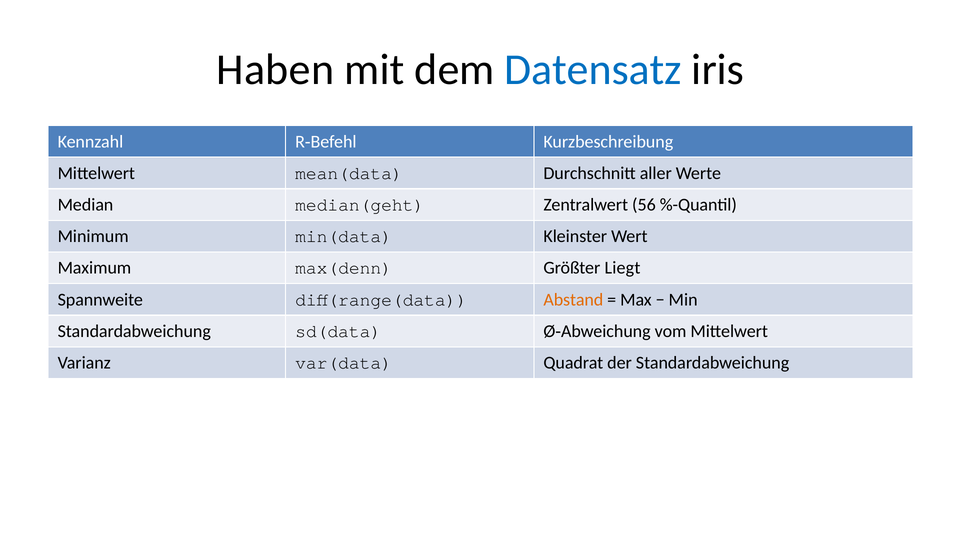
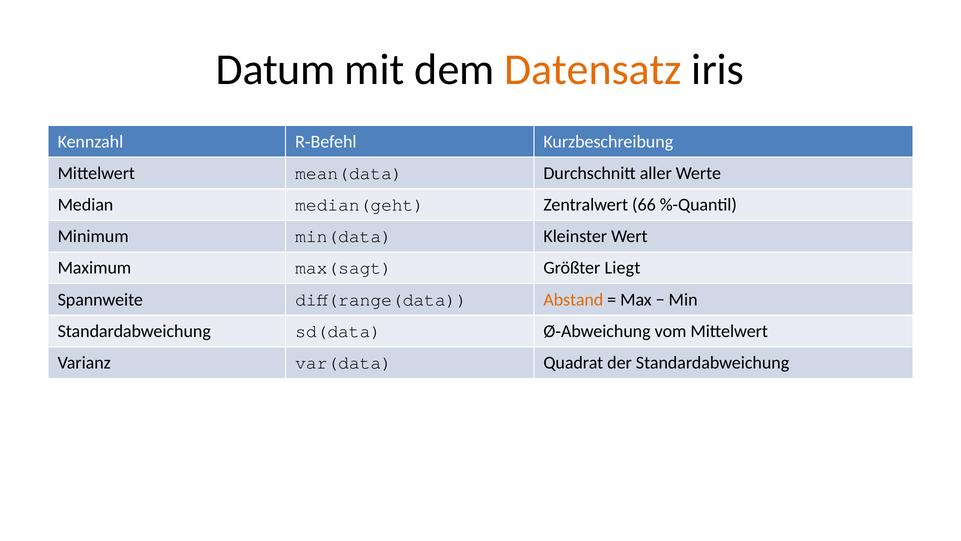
Haben: Haben -> Datum
Datensatz colour: blue -> orange
56: 56 -> 66
max(denn: max(denn -> max(sagt
